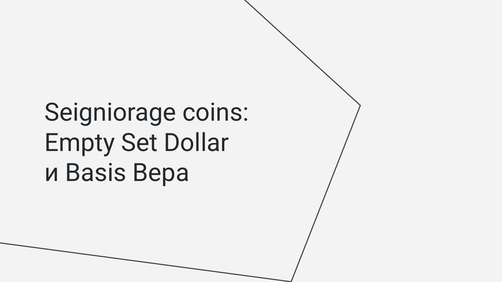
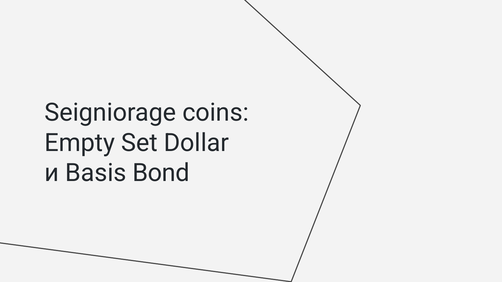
Вера: Вера -> Bond
